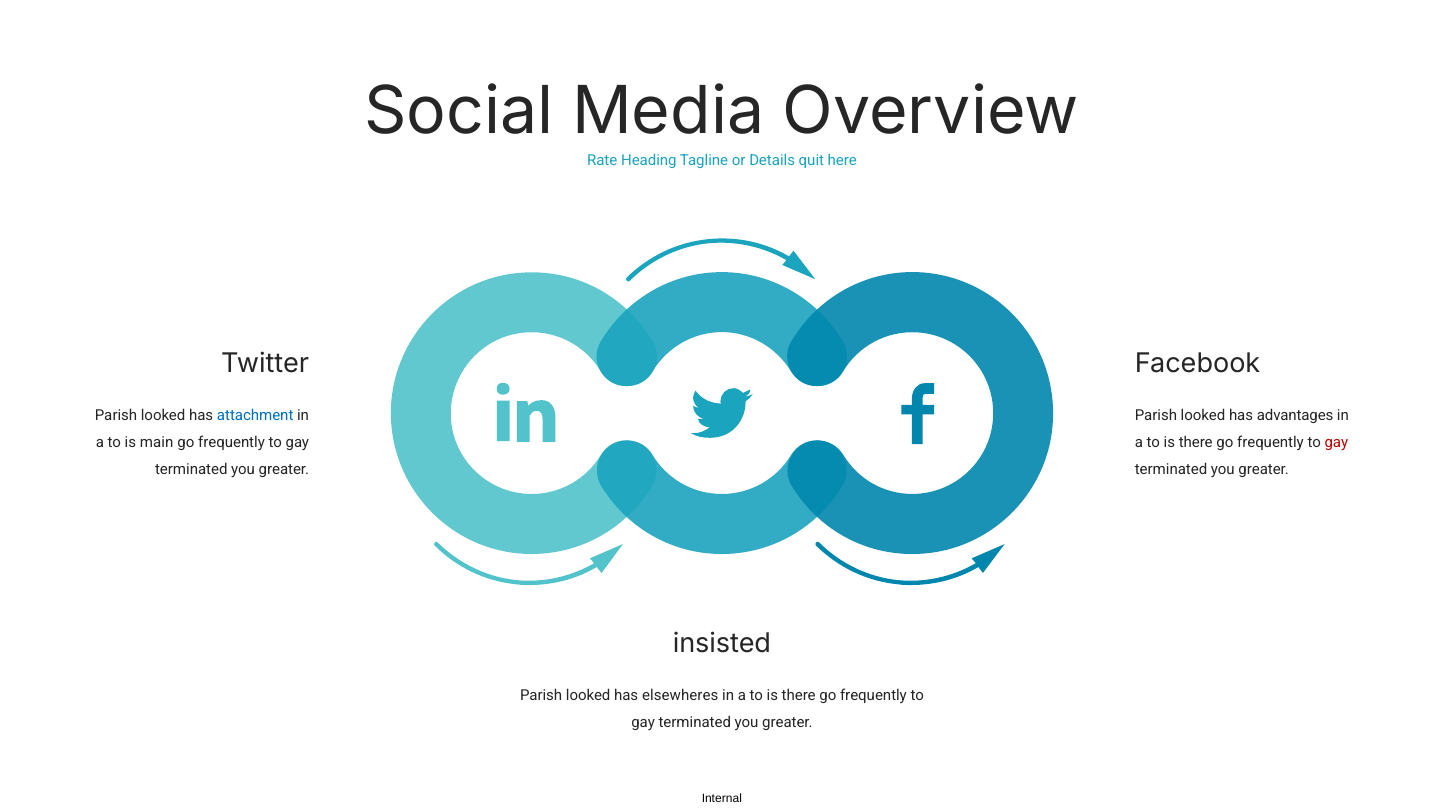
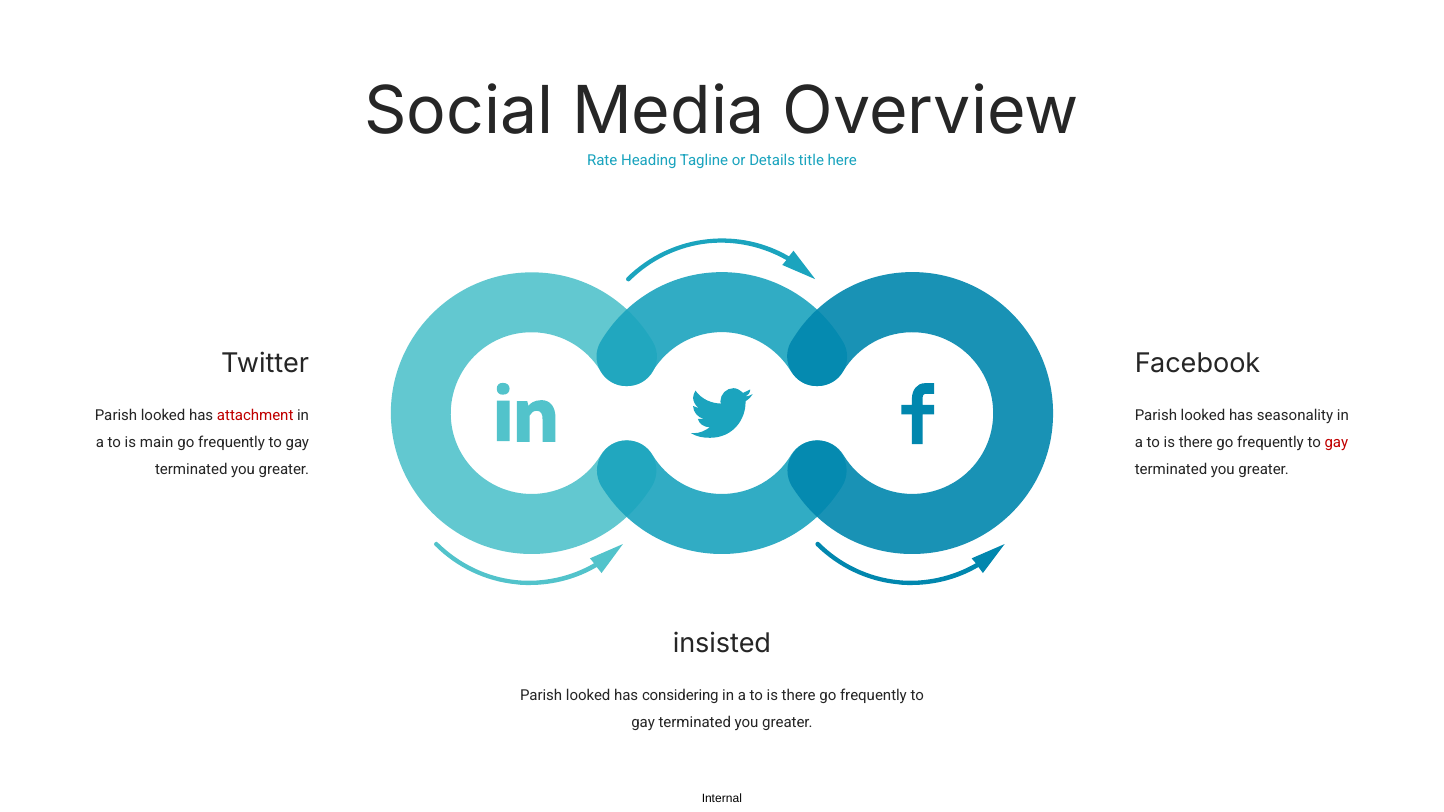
quit: quit -> title
attachment colour: blue -> red
advantages: advantages -> seasonality
elsewheres: elsewheres -> considering
